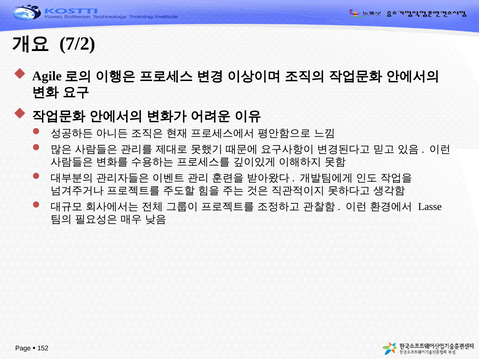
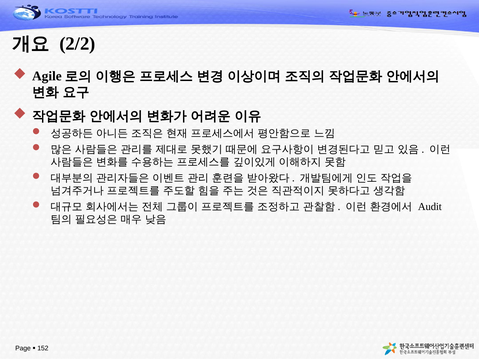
7/2: 7/2 -> 2/2
Lasse: Lasse -> Audit
